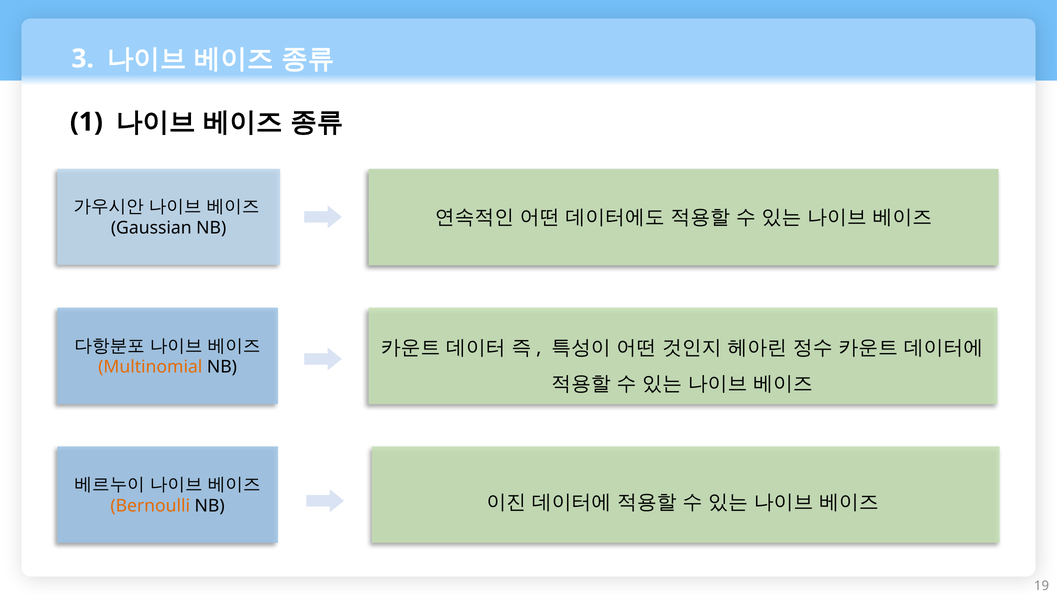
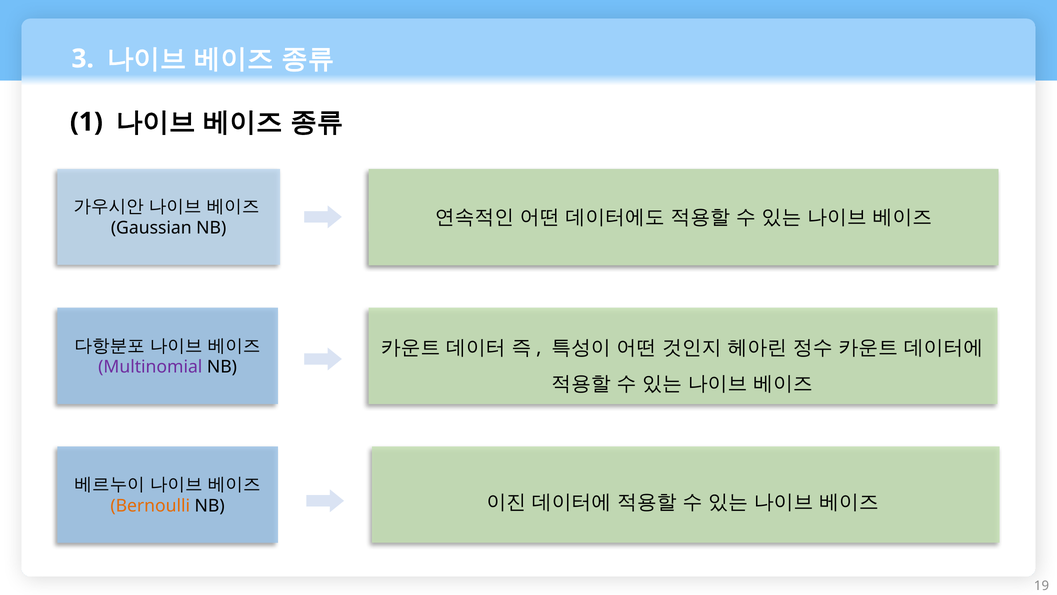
Multinomial colour: orange -> purple
